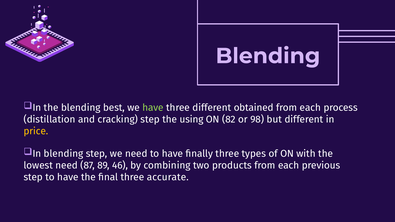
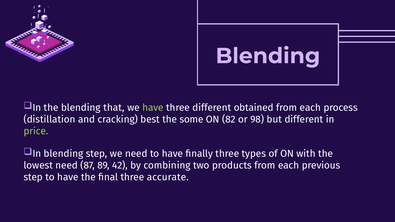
best: best -> that
cracking step: step -> best
using: using -> some
price colour: yellow -> light green
46: 46 -> 42
